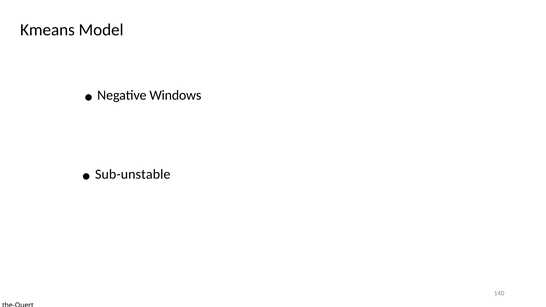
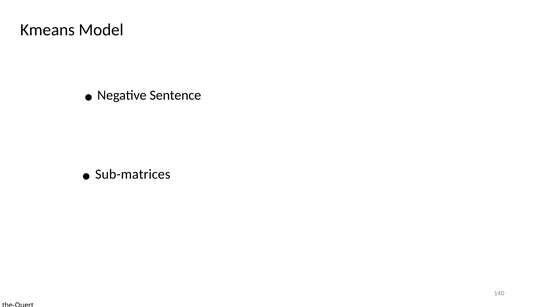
Windows: Windows -> Sentence
Sub-unstable: Sub-unstable -> Sub-matrices
